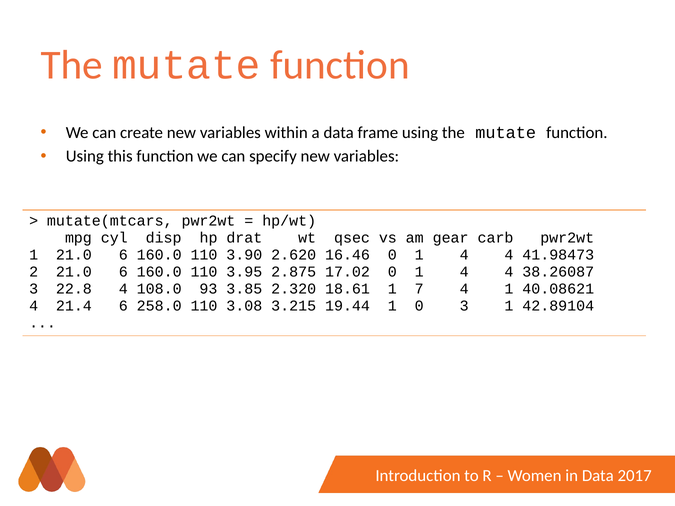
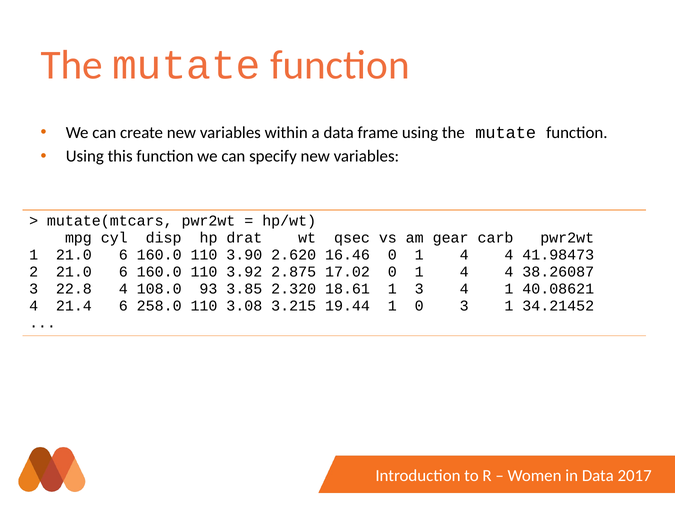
3.95: 3.95 -> 3.92
1 7: 7 -> 3
42.89104: 42.89104 -> 34.21452
